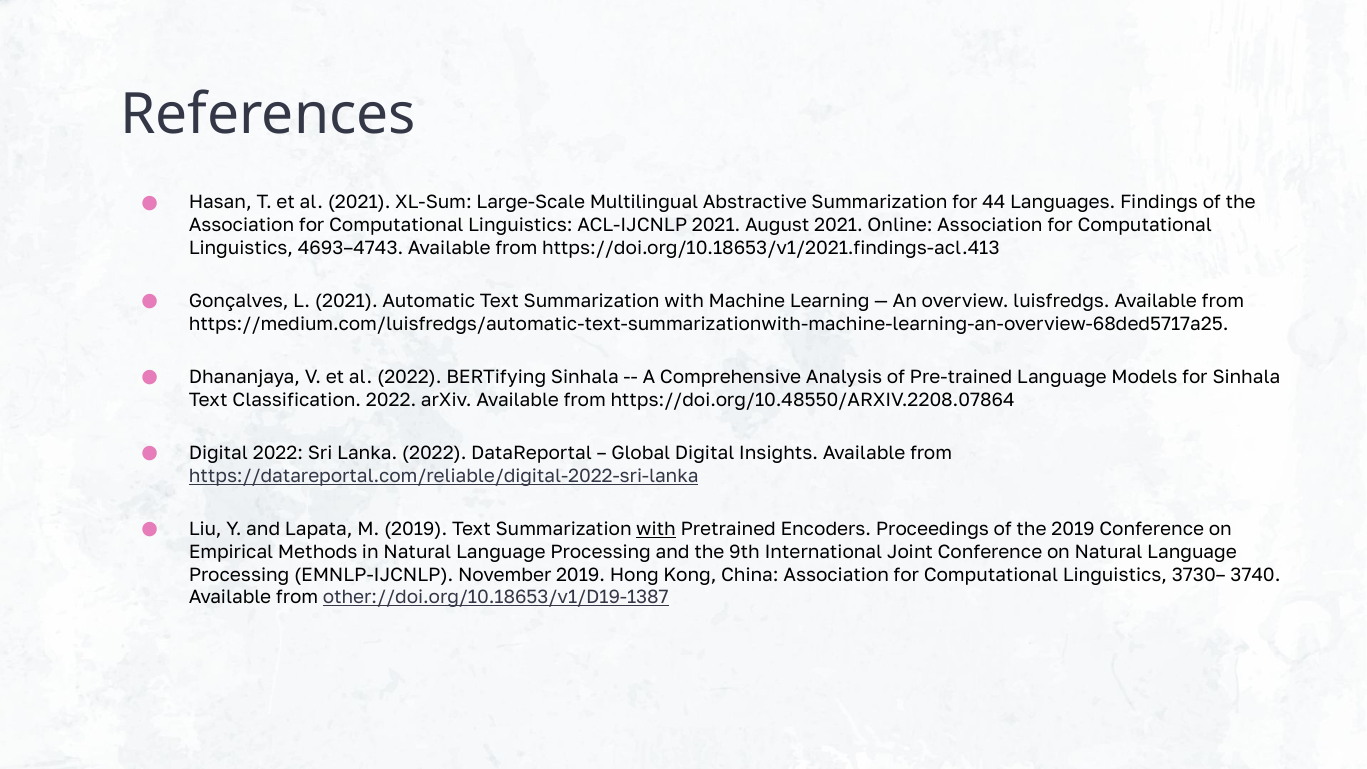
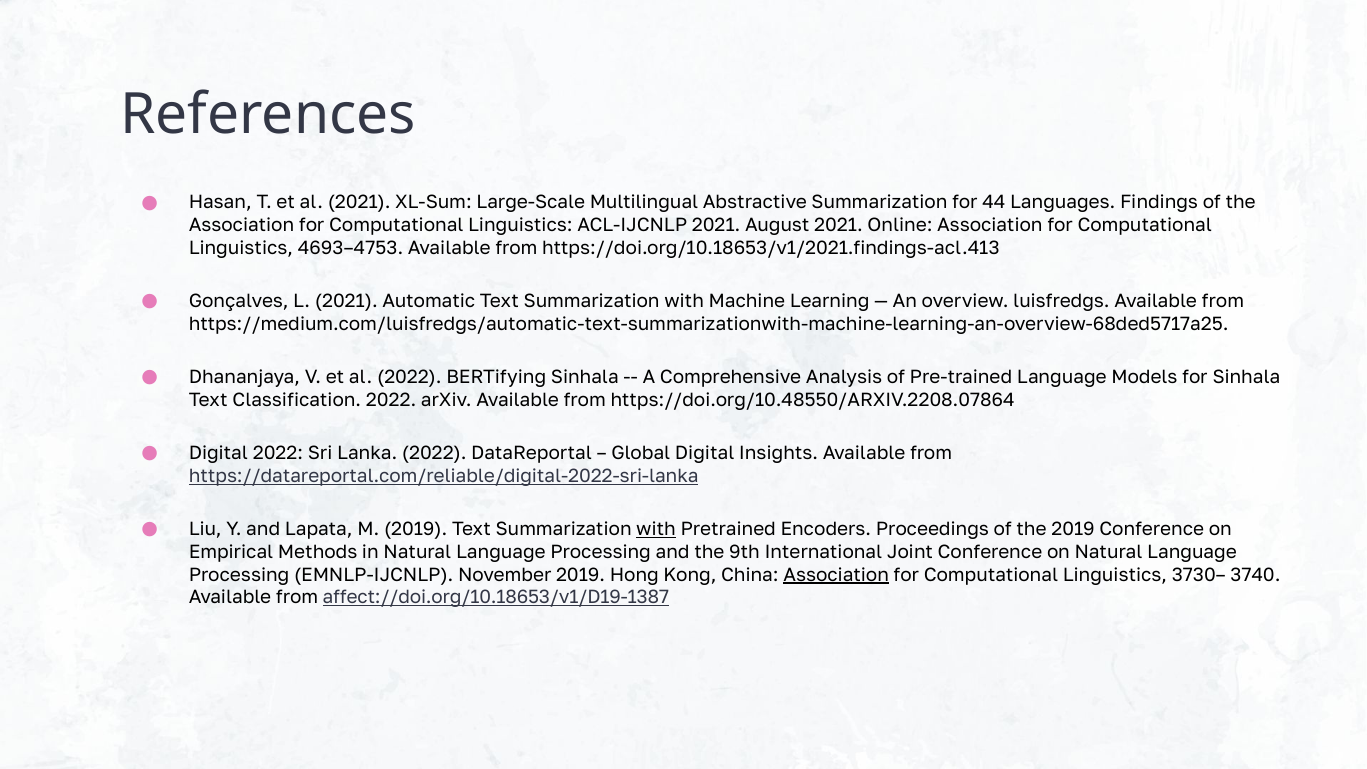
4693–4743: 4693–4743 -> 4693–4753
Association at (836, 575) underline: none -> present
other://doi.org/10.18653/v1/D19-1387: other://doi.org/10.18653/v1/D19-1387 -> affect://doi.org/10.18653/v1/D19-1387
